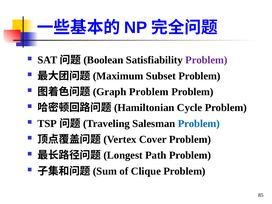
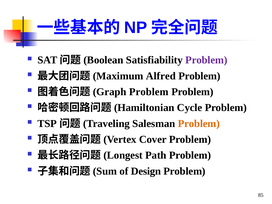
Subset: Subset -> Alfred
Problem at (199, 124) colour: blue -> orange
Clique: Clique -> Design
